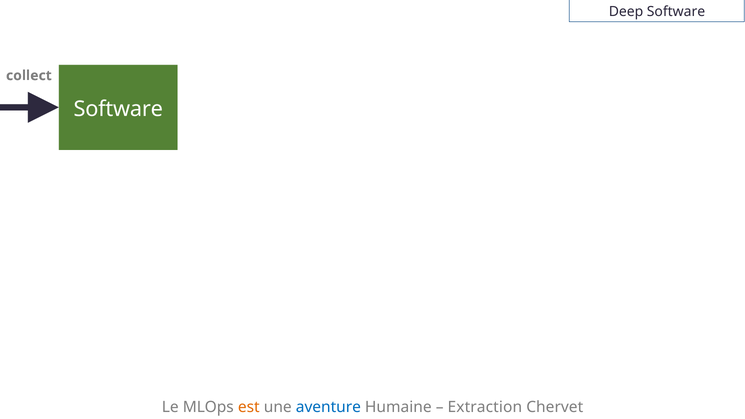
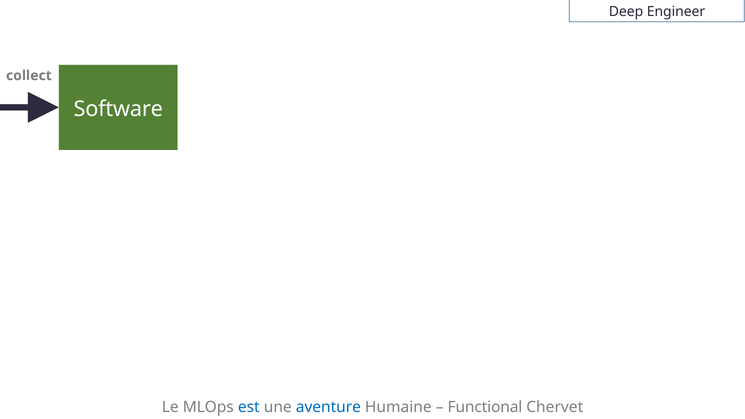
Deep Software: Software -> Engineer
est colour: orange -> blue
Extraction: Extraction -> Functional
